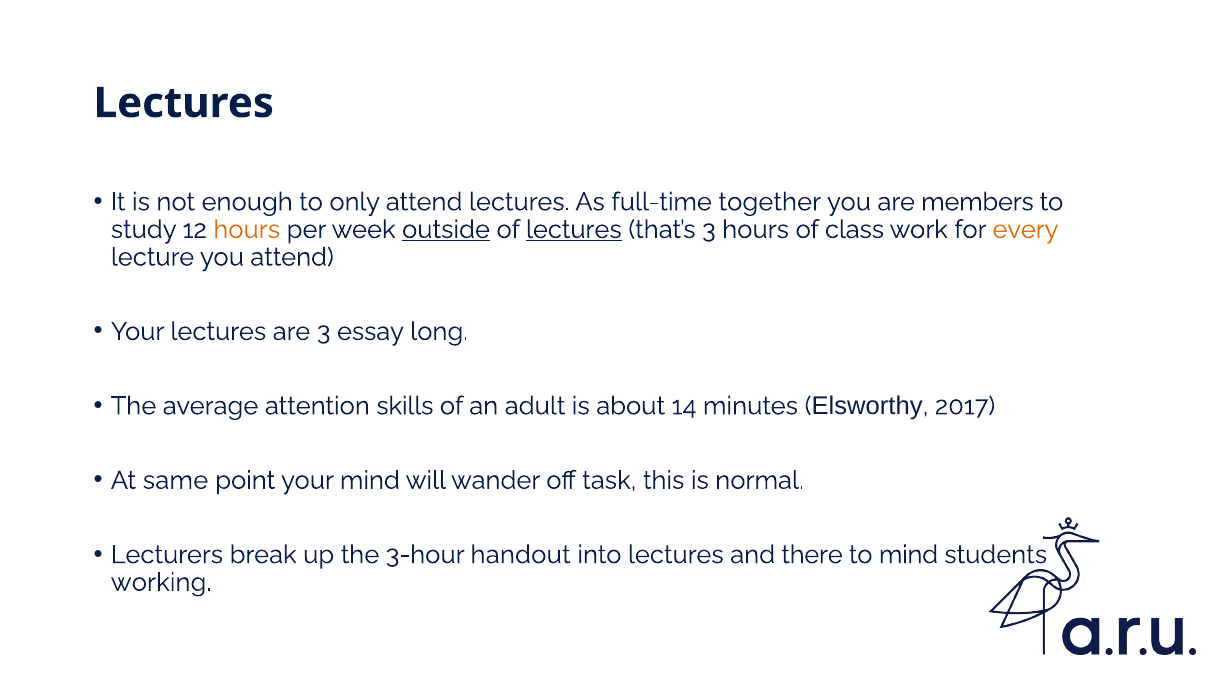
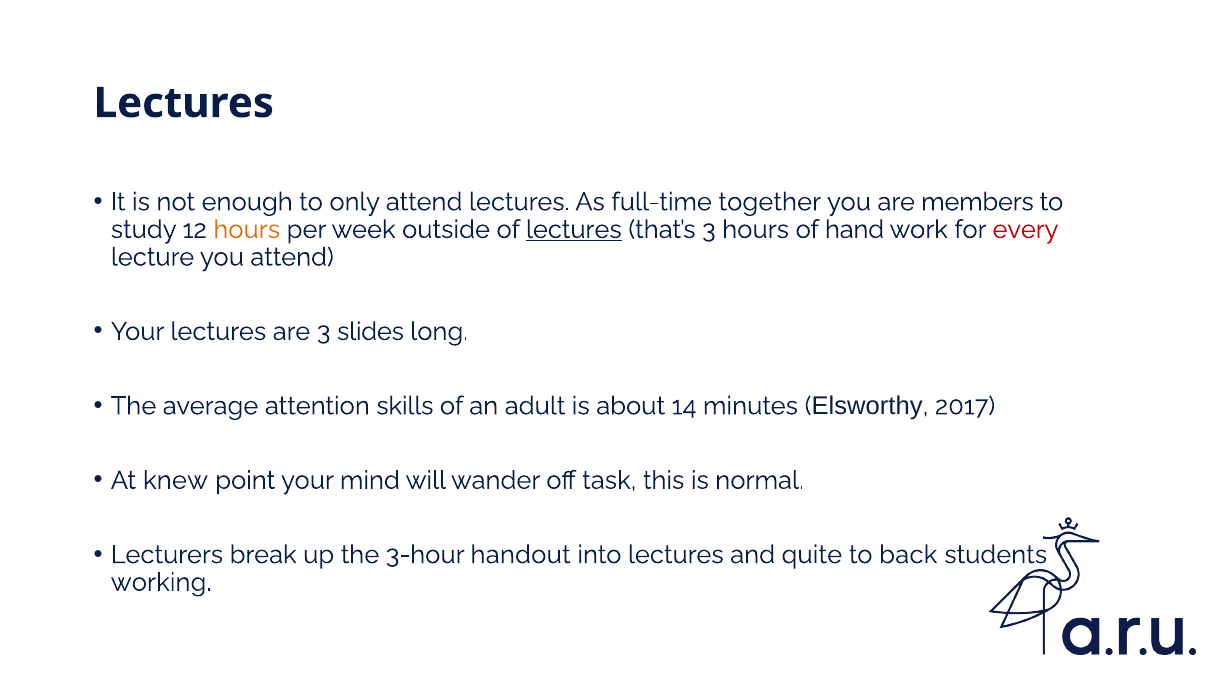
outside underline: present -> none
class: class -> hand
every colour: orange -> red
essay: essay -> slides
same: same -> knew
there: there -> quite
to mind: mind -> back
